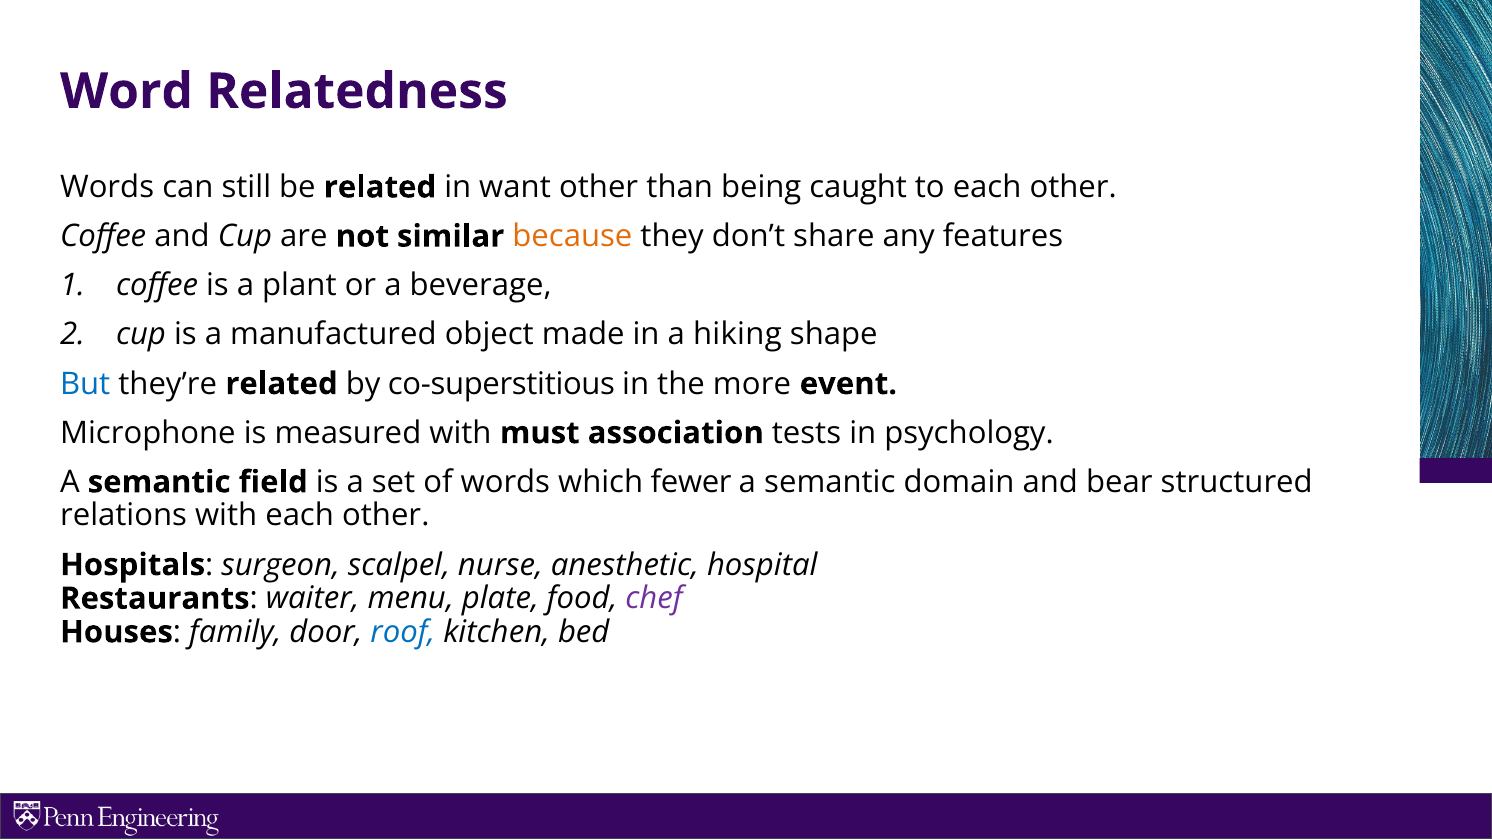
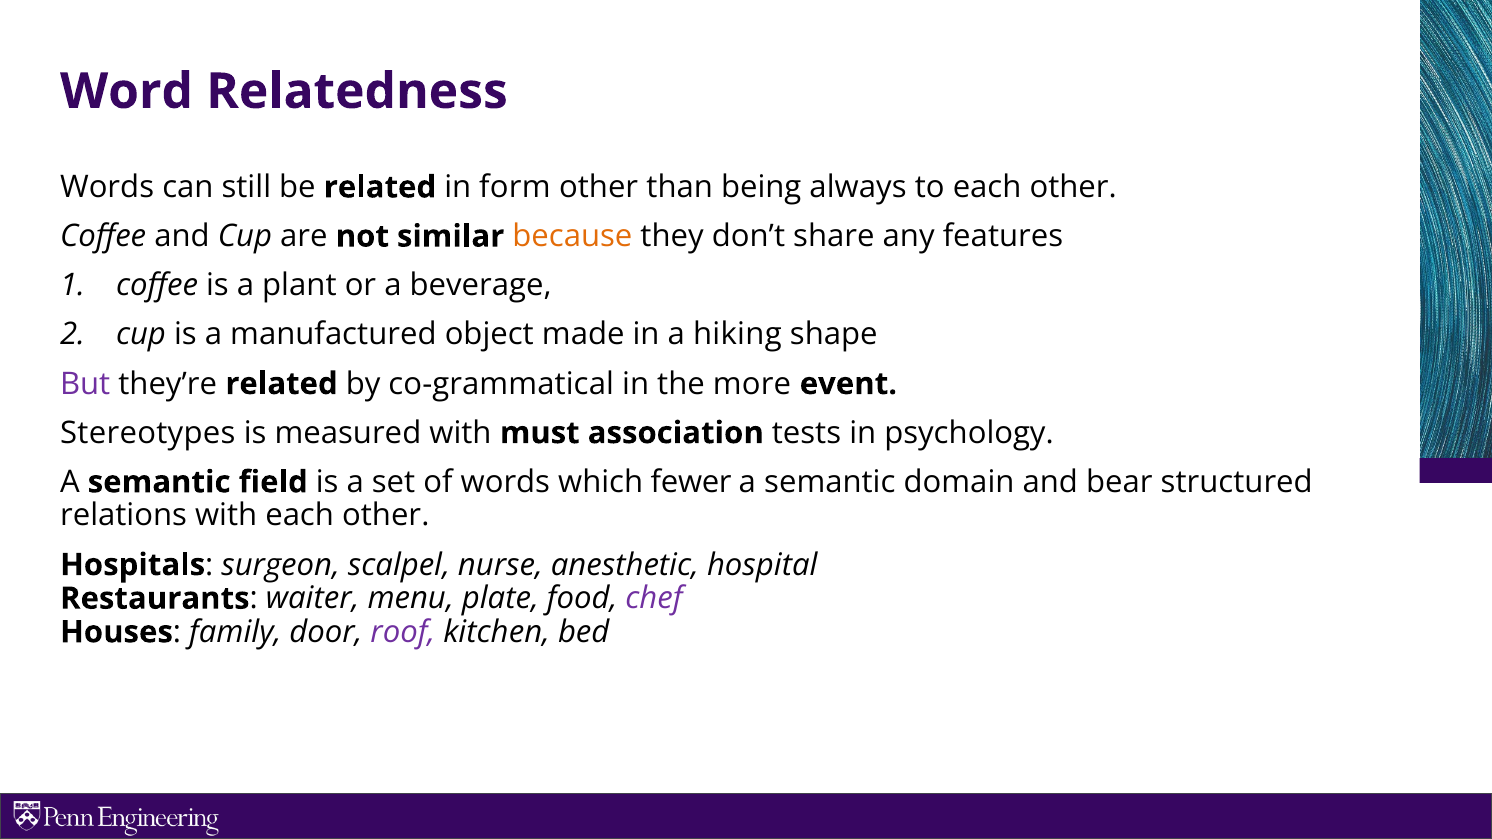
want: want -> form
caught: caught -> always
But colour: blue -> purple
co-superstitious: co-superstitious -> co-grammatical
Microphone: Microphone -> Stereotypes
roof colour: blue -> purple
